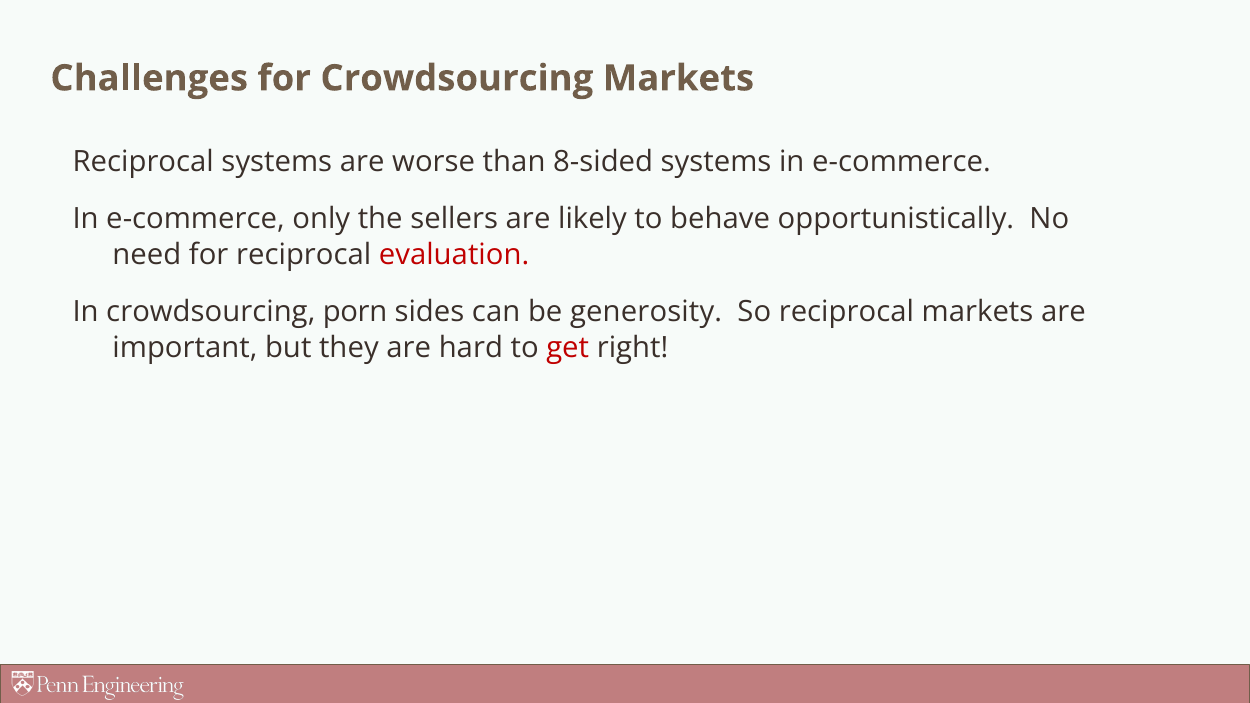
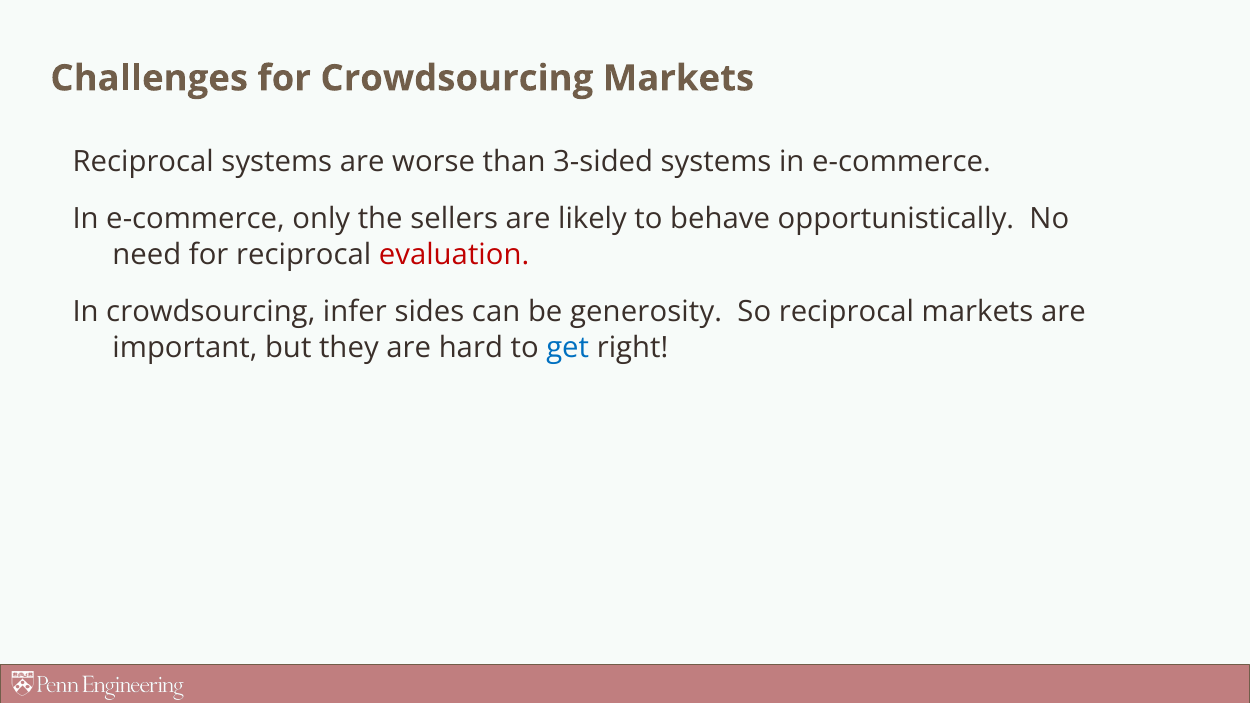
8-sided: 8-sided -> 3-sided
porn: porn -> infer
get colour: red -> blue
